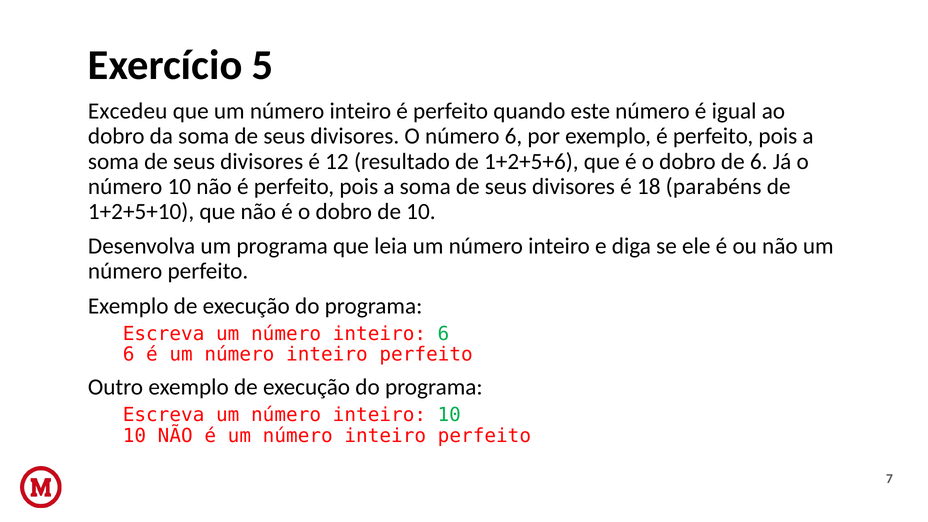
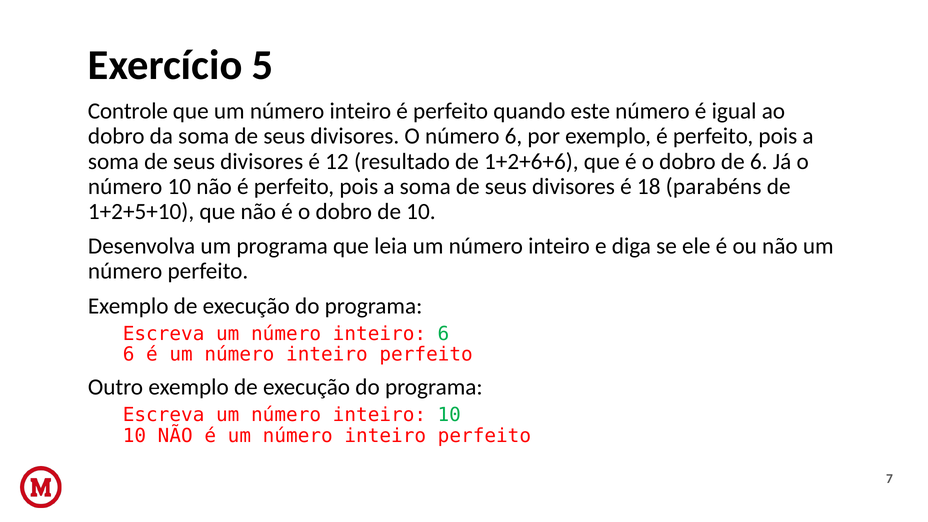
Excedeu: Excedeu -> Controle
1+2+5+6: 1+2+5+6 -> 1+2+6+6
